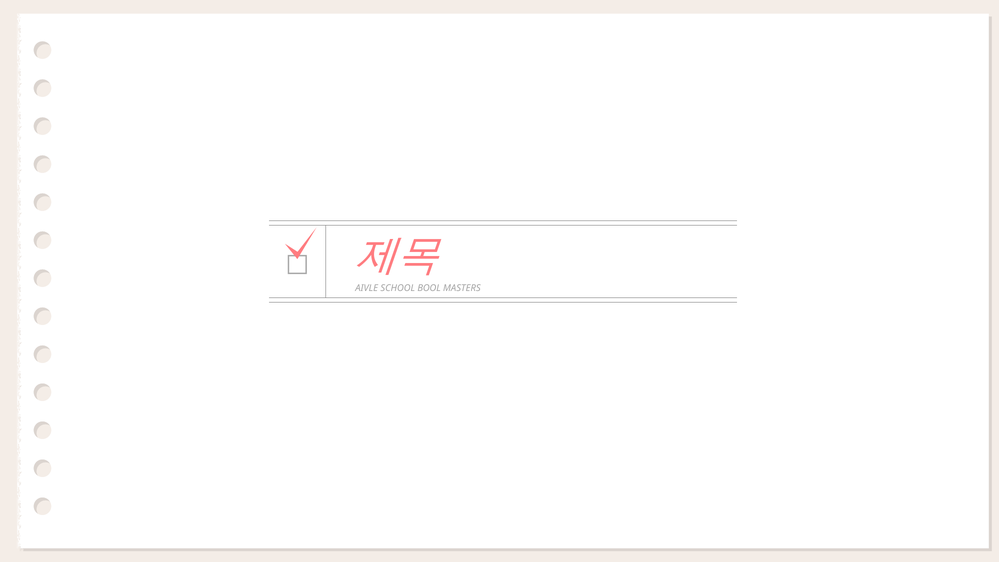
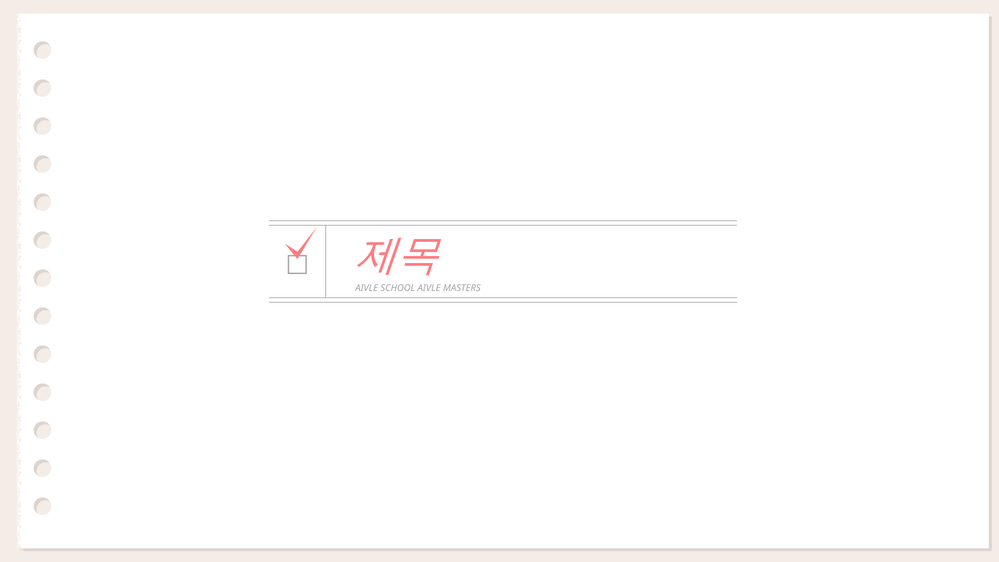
SCHOOL BOOL: BOOL -> AIVLE
